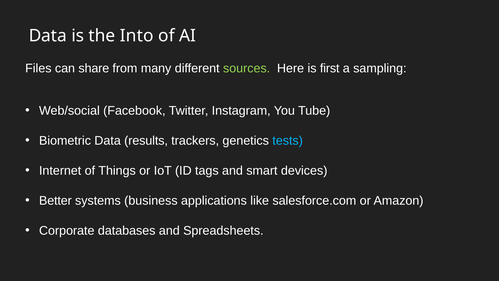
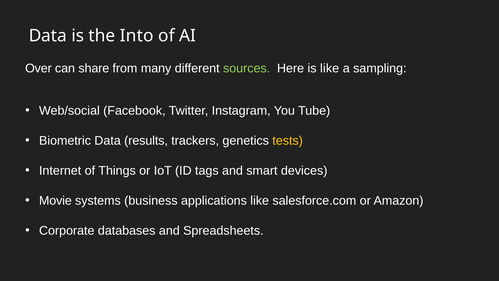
Files: Files -> Over
is first: first -> like
tests colour: light blue -> yellow
Better: Better -> Movie
